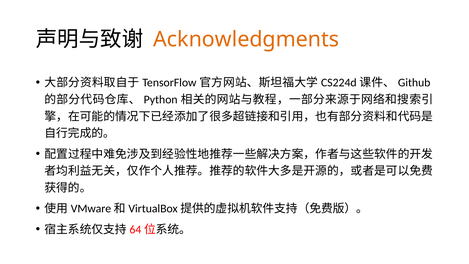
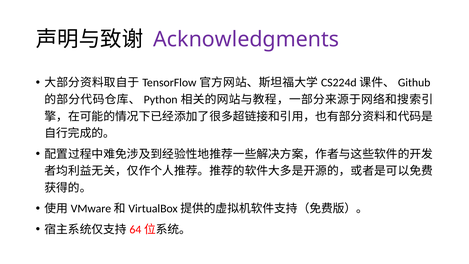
Acknowledgments colour: orange -> purple
